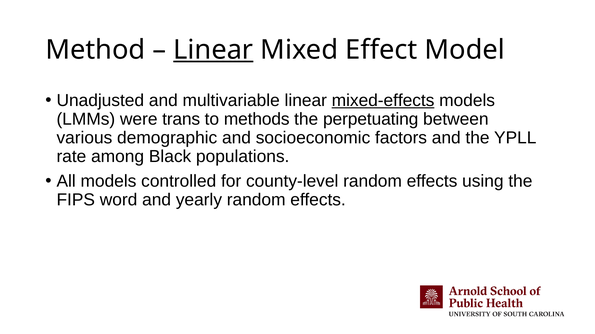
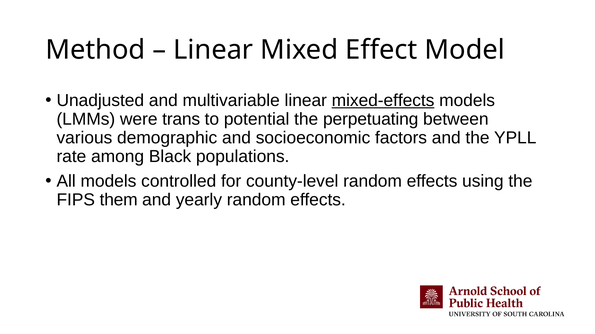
Linear at (213, 50) underline: present -> none
methods: methods -> potential
word: word -> them
